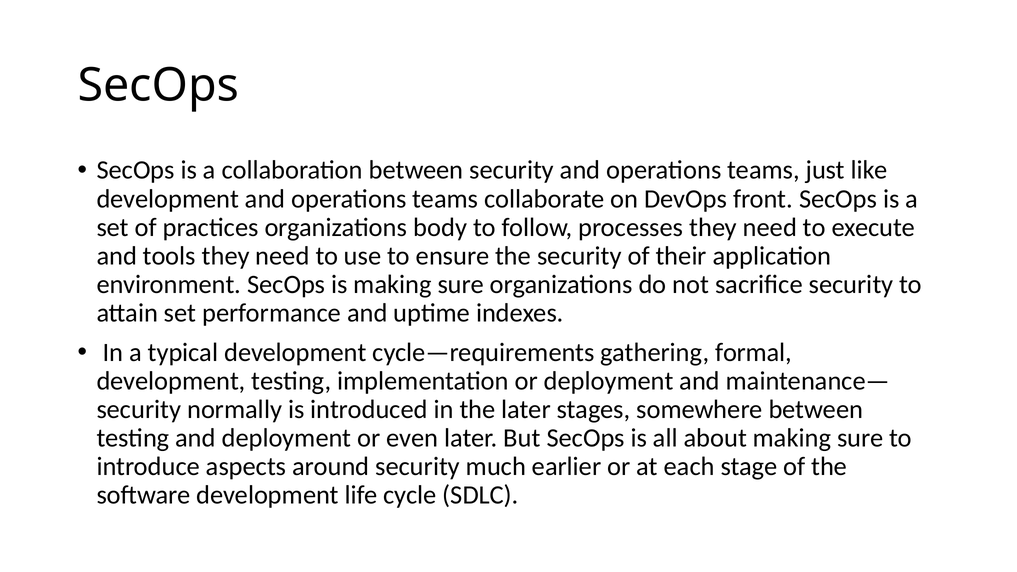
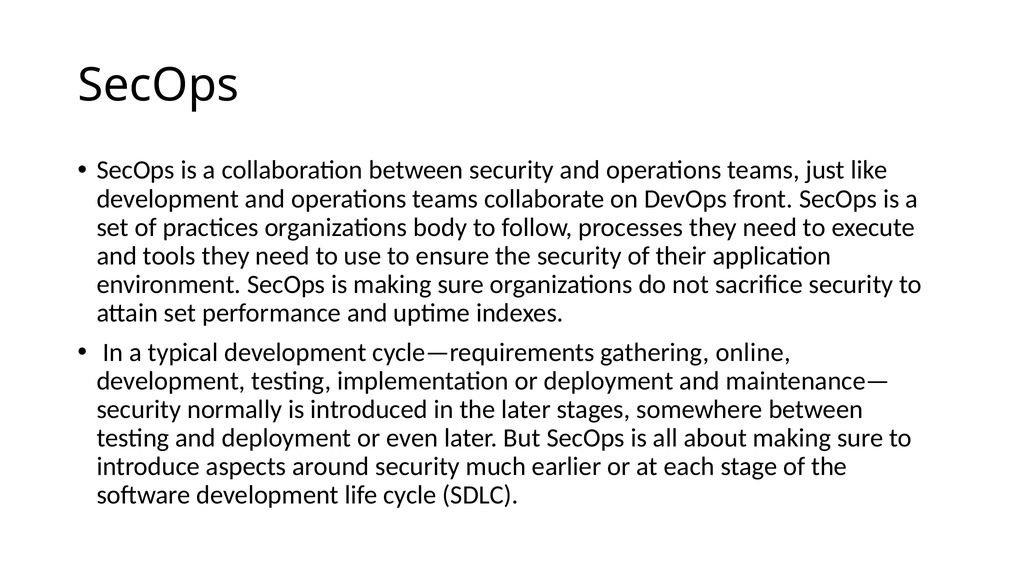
formal: formal -> online
